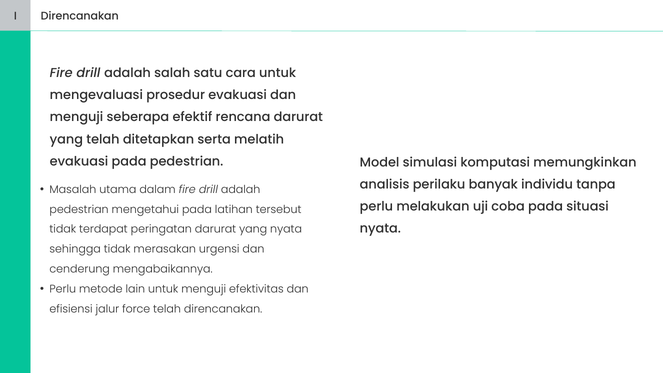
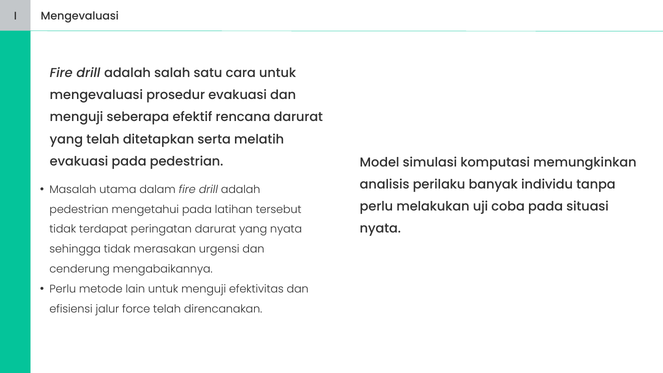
Direncanakan at (80, 16): Direncanakan -> Mengevaluasi
